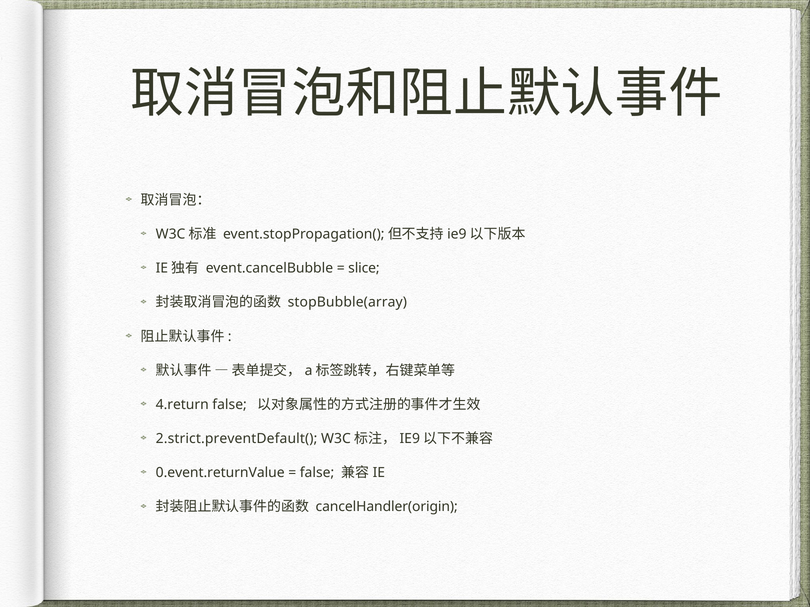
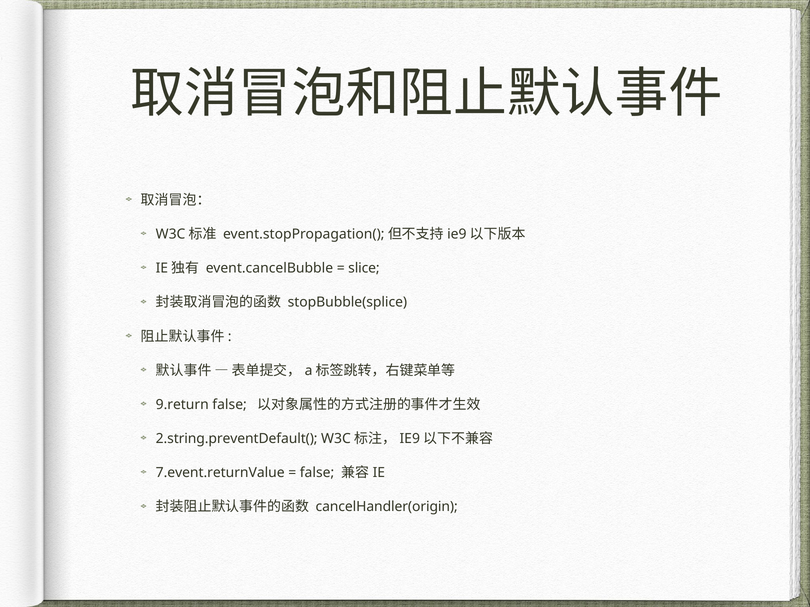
stopBubble(array: stopBubble(array -> stopBubble(splice
4.return: 4.return -> 9.return
2.strict.preventDefault(: 2.strict.preventDefault( -> 2.string.preventDefault(
0.event.returnValue: 0.event.returnValue -> 7.event.returnValue
